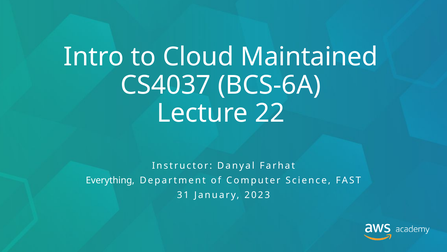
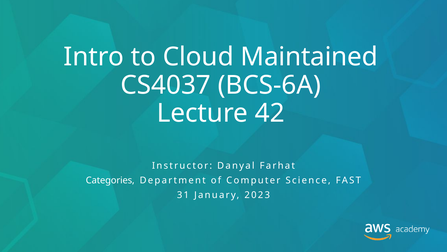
22: 22 -> 42
Everything: Everything -> Categories
